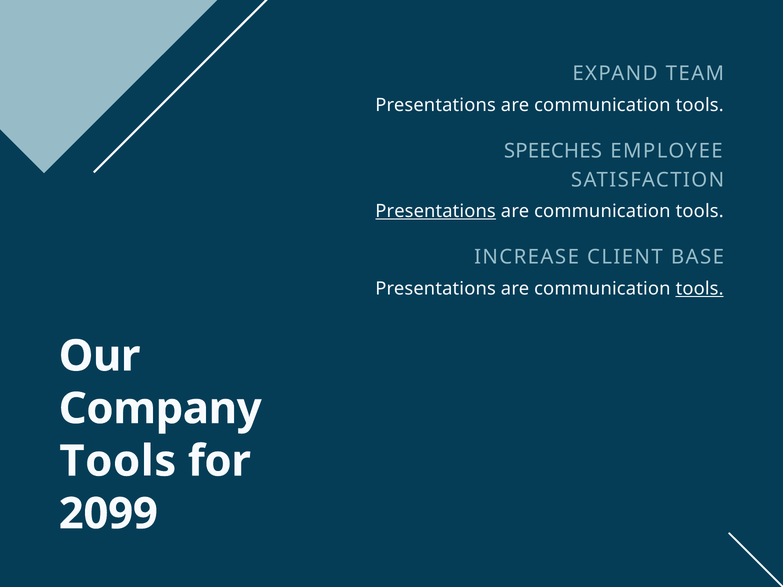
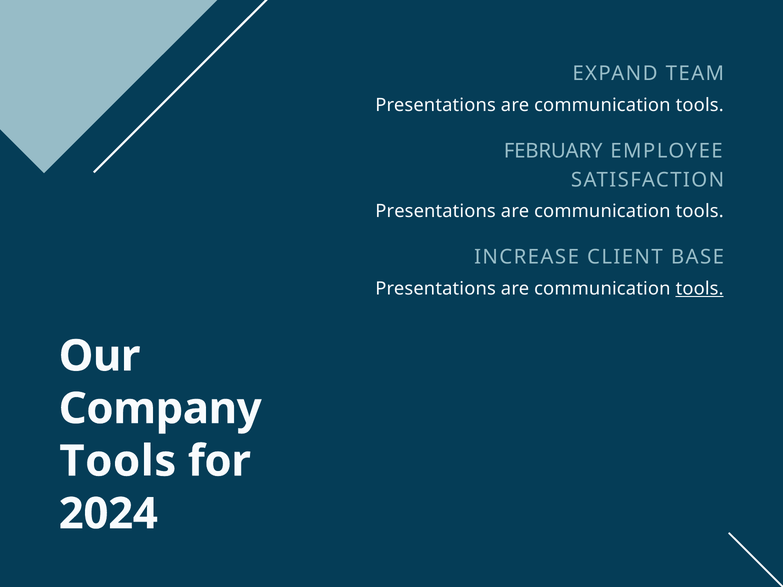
SPEECHES: SPEECHES -> FEBRUARY
Presentations at (436, 211) underline: present -> none
2099: 2099 -> 2024
